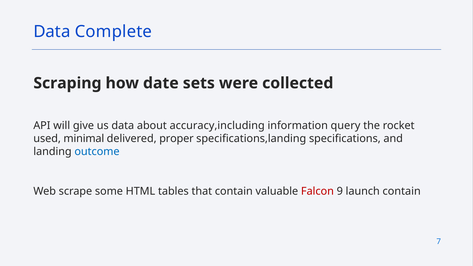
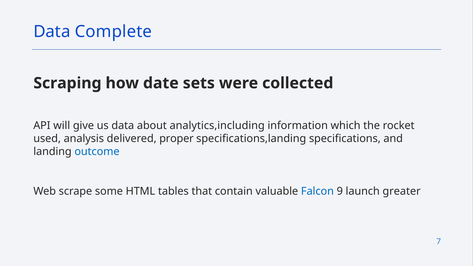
accuracy,including: accuracy,including -> analytics,including
query: query -> which
minimal: minimal -> analysis
Falcon colour: red -> blue
launch contain: contain -> greater
